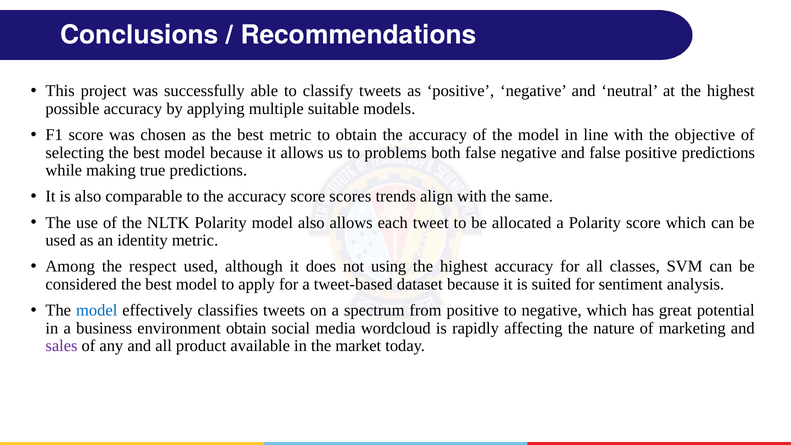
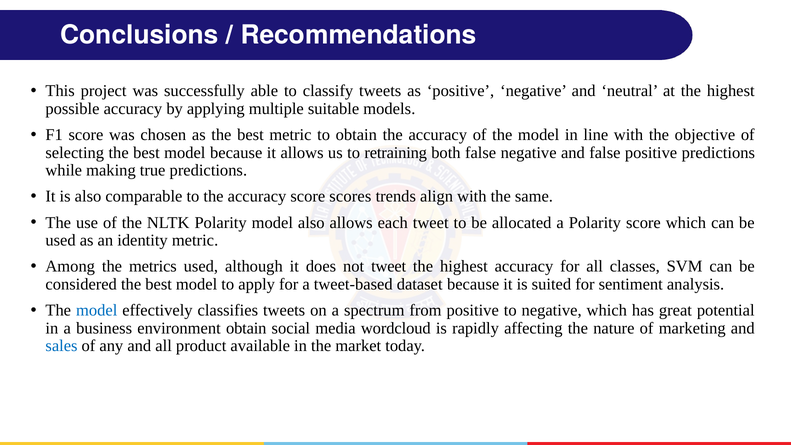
problems: problems -> retraining
respect: respect -> metrics
not using: using -> tweet
sales colour: purple -> blue
